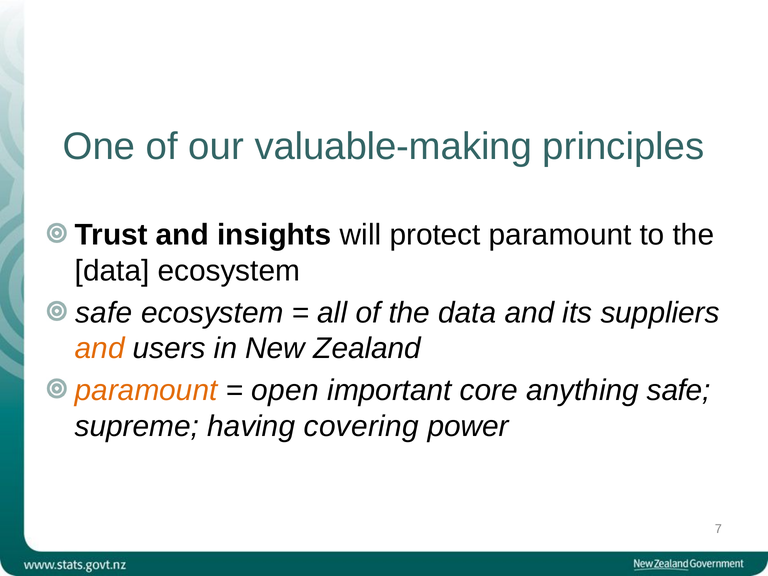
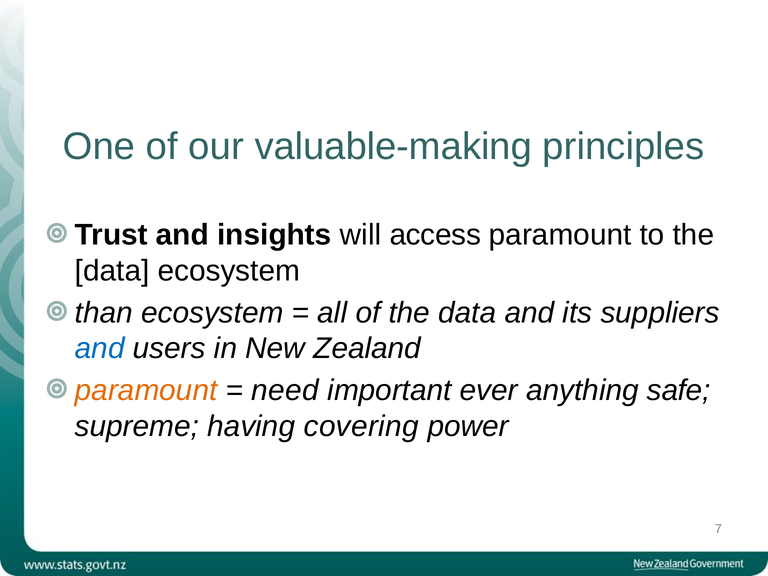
protect: protect -> access
safe at (104, 313): safe -> than
and at (100, 349) colour: orange -> blue
open: open -> need
core: core -> ever
